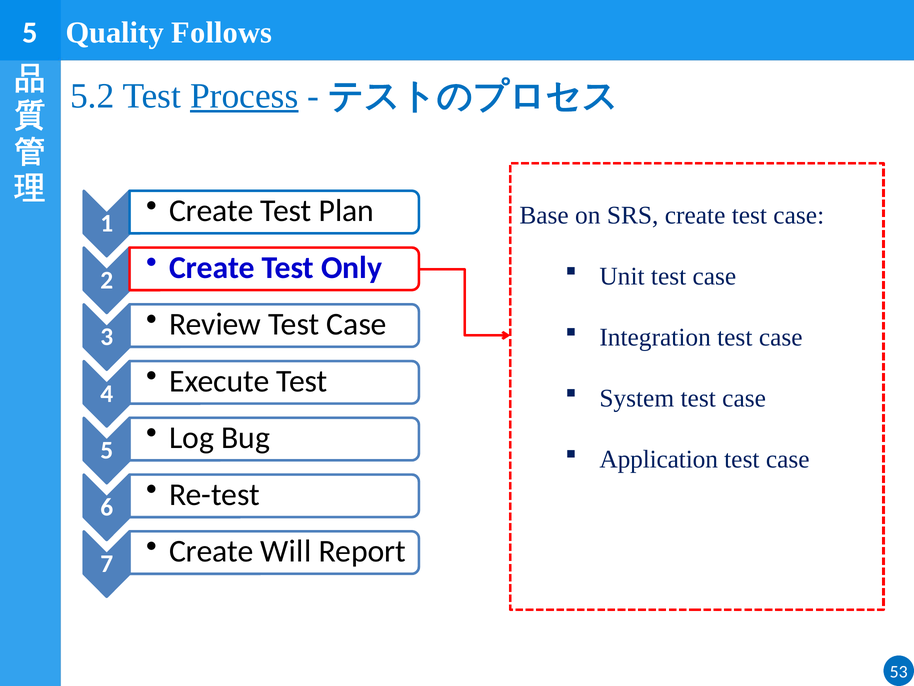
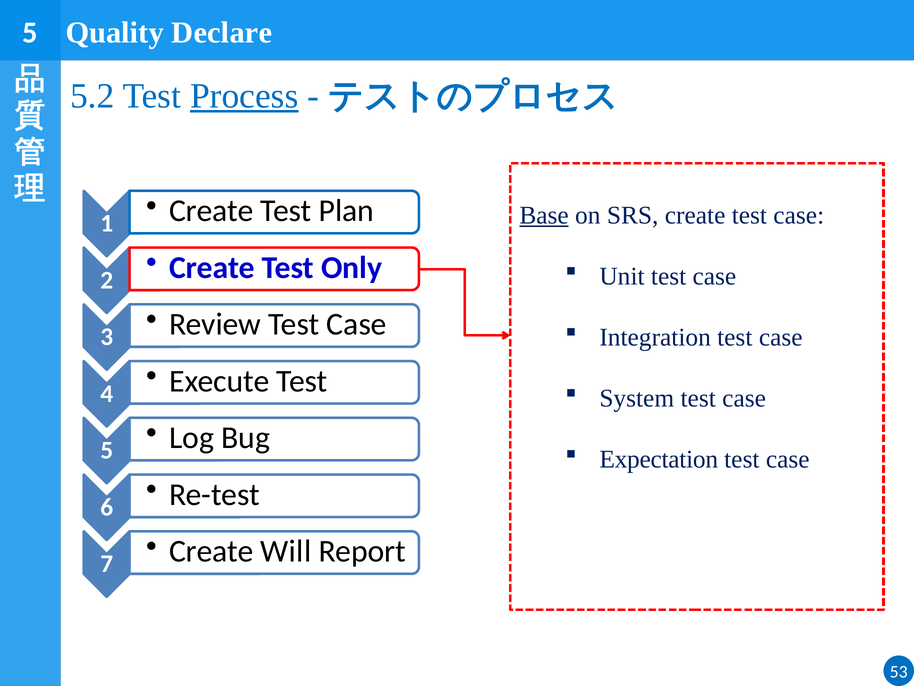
Follows: Follows -> Declare
Base underline: none -> present
Application: Application -> Expectation
